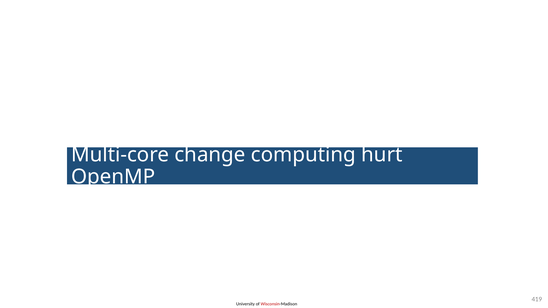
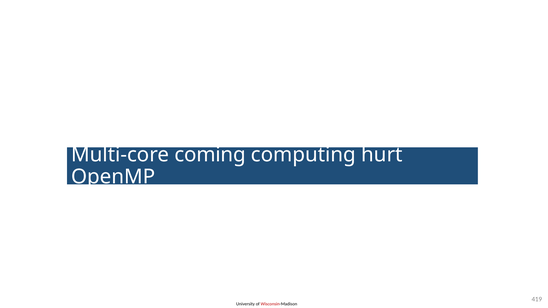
change: change -> coming
